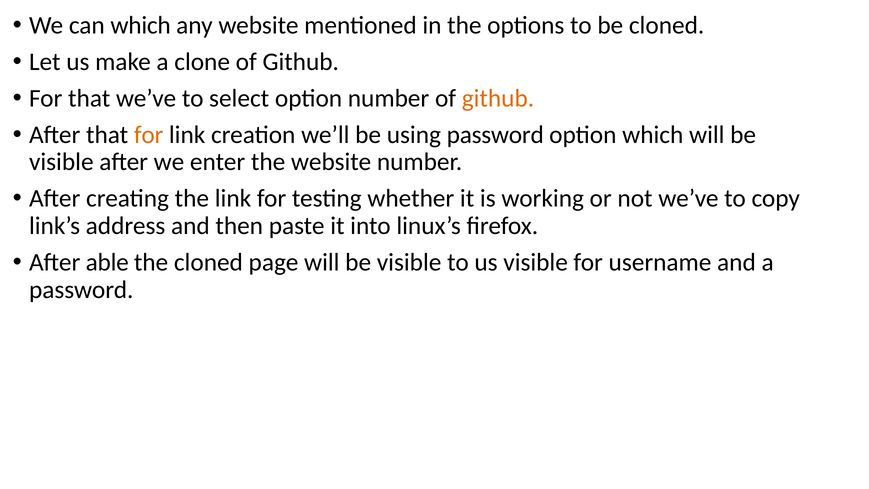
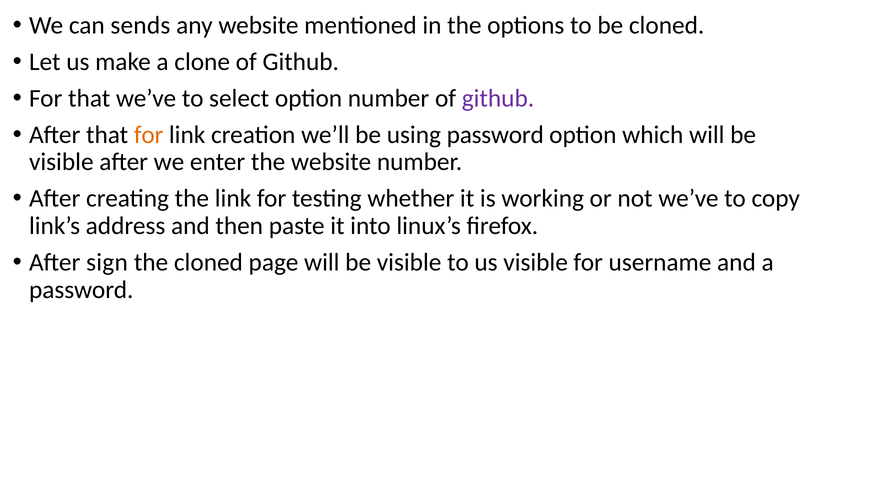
can which: which -> sends
github at (498, 98) colour: orange -> purple
able: able -> sign
